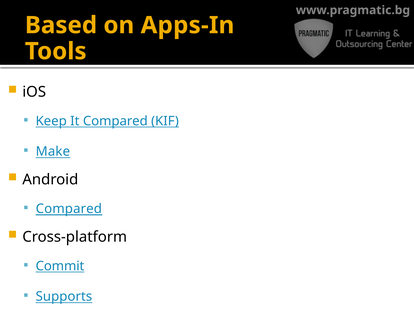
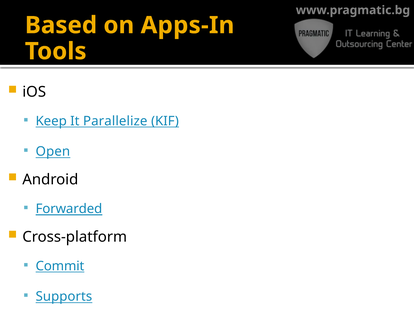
It Compared: Compared -> Parallelize
Make: Make -> Open
Compared at (69, 209): Compared -> Forwarded
